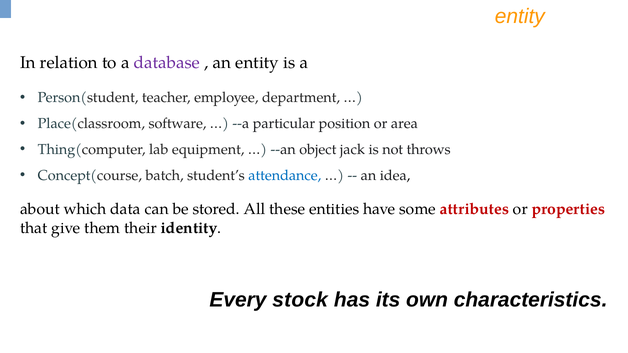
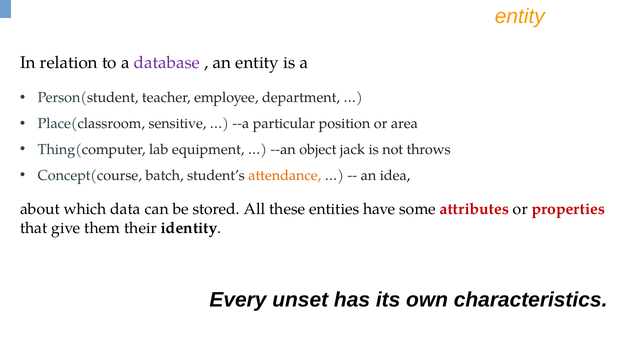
software: software -> sensitive
attendance colour: blue -> orange
stock: stock -> unset
